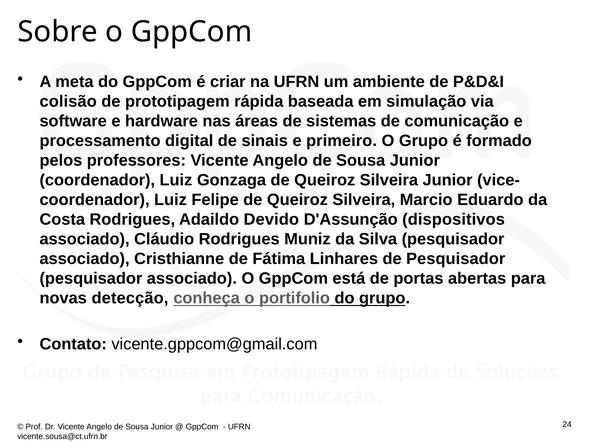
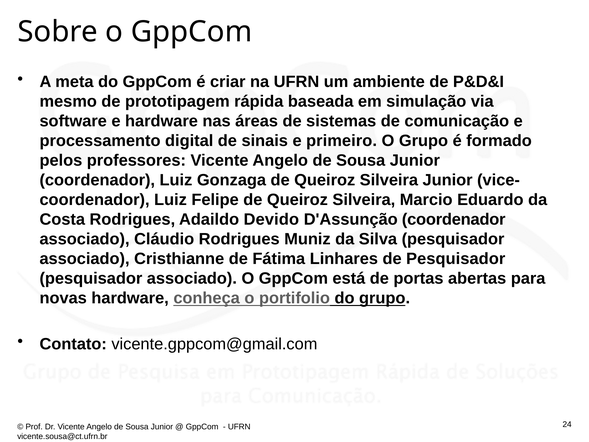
colisão: colisão -> mesmo
D'Assunção dispositivos: dispositivos -> coordenador
novas detecção: detecção -> hardware
